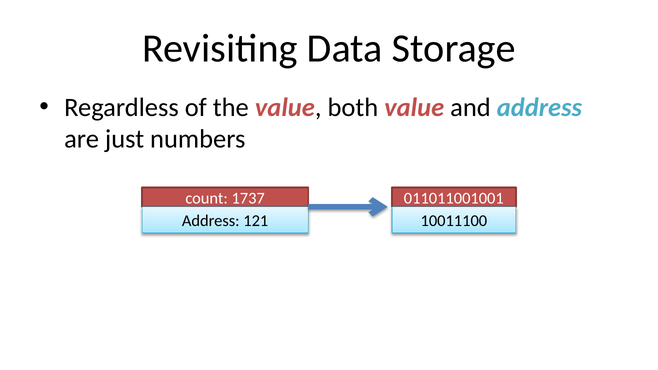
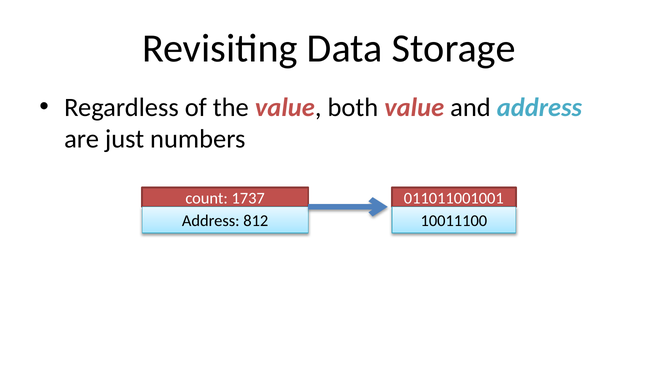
121: 121 -> 812
